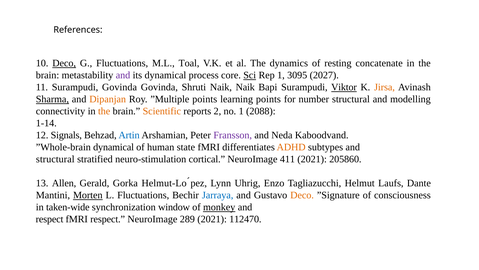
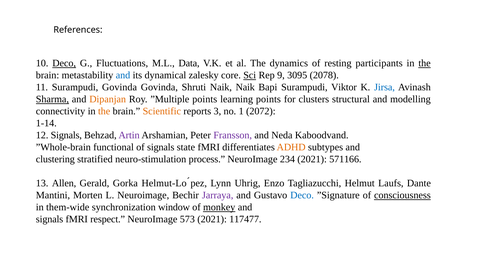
Toal: Toal -> Data
concatenate: concatenate -> participants
the at (425, 63) underline: none -> present
and at (123, 75) colour: purple -> blue
process: process -> zalesky
Rep 1: 1 -> 9
2027: 2027 -> 2078
Viktor underline: present -> none
Jirsa colour: orange -> blue
number: number -> clusters
2: 2 -> 3
2088: 2088 -> 2072
Artin colour: blue -> purple
”Whole-brain dynamical: dynamical -> functional
of human: human -> signals
structural at (55, 159): structural -> clustering
cortical: cortical -> process
411: 411 -> 234
205860: 205860 -> 571166
Morten underline: present -> none
L Fluctuations: Fluctuations -> Neuroimage
Jarraya colour: blue -> purple
Deco at (302, 195) colour: orange -> blue
consciousness underline: none -> present
taken-wide: taken-wide -> them-wide
respect at (50, 219): respect -> signals
289: 289 -> 573
112470: 112470 -> 117477
